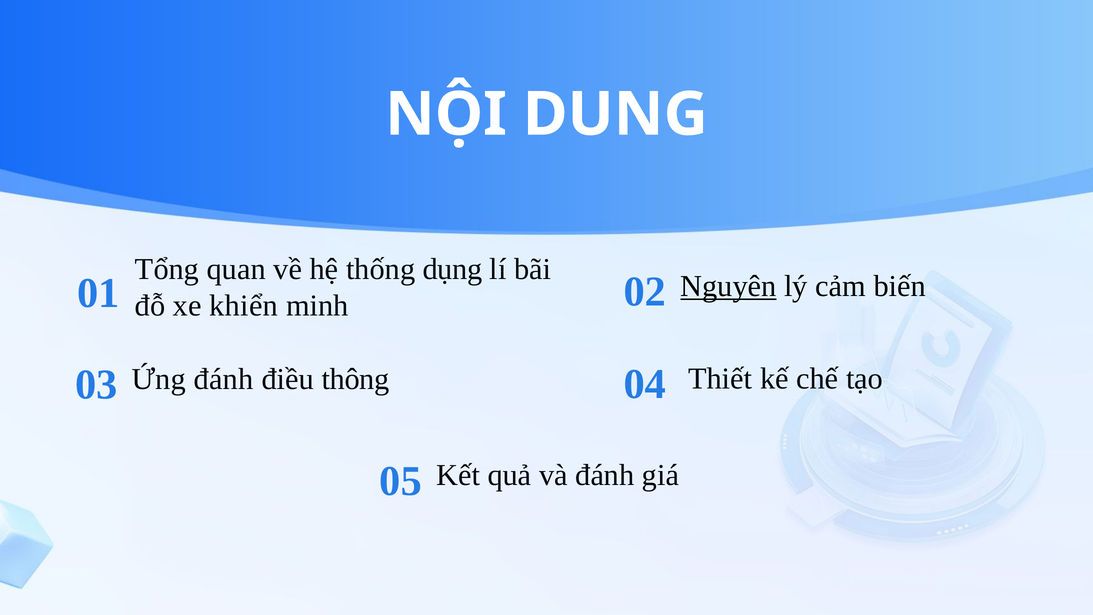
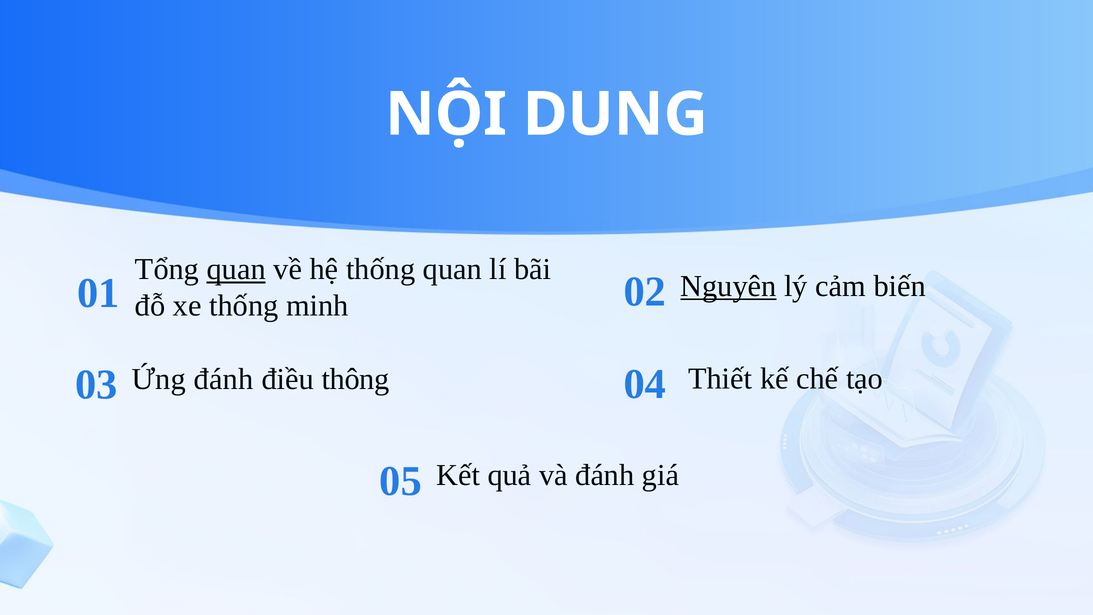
quan at (236, 269) underline: none -> present
thống dụng: dụng -> quan
xe khiển: khiển -> thống
